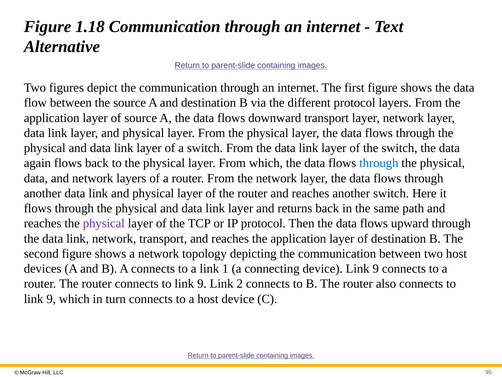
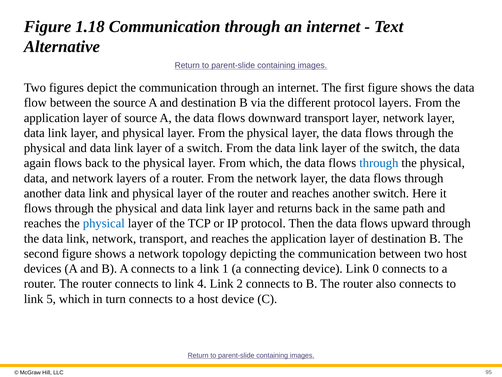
physical at (104, 223) colour: purple -> blue
device Link 9: 9 -> 0
9 at (202, 283): 9 -> 4
9 at (51, 298): 9 -> 5
